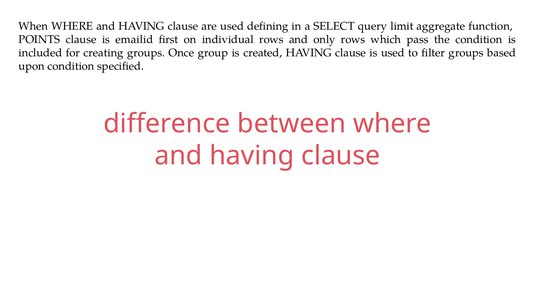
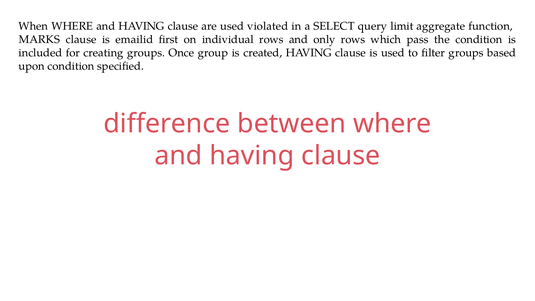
defining: defining -> violated
POINTS: POINTS -> MARKS
